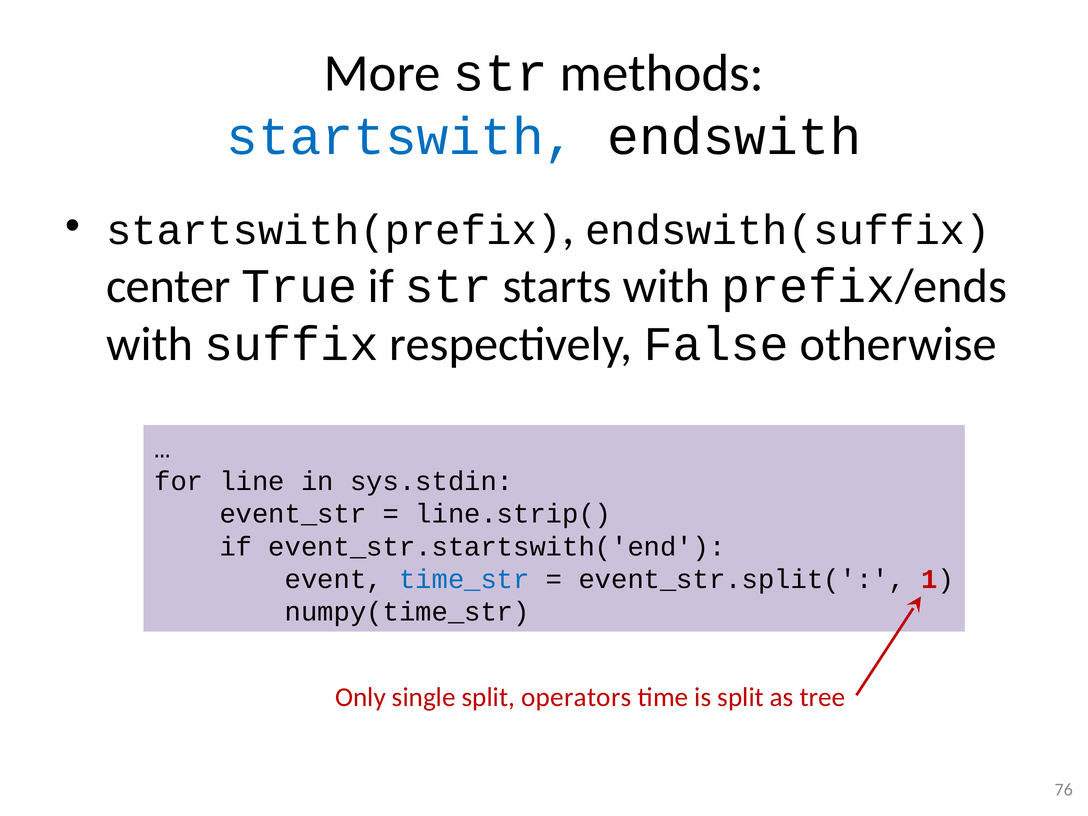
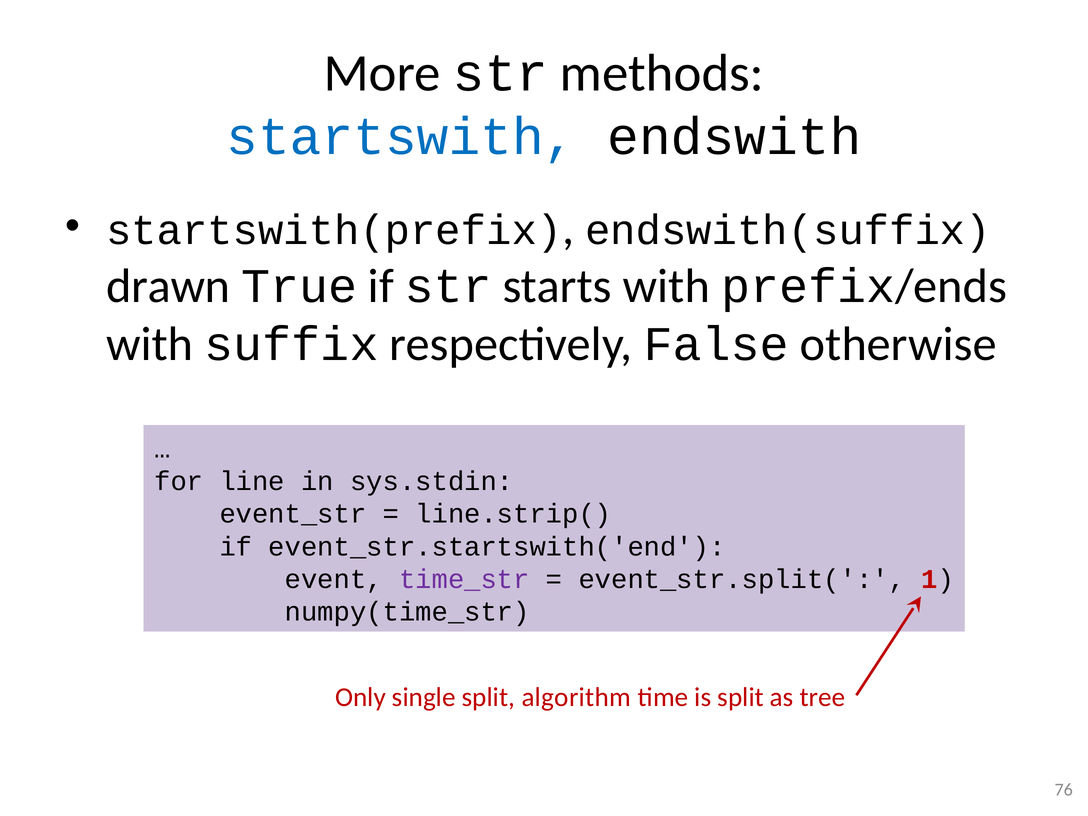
center: center -> drawn
time_str colour: blue -> purple
operators: operators -> algorithm
